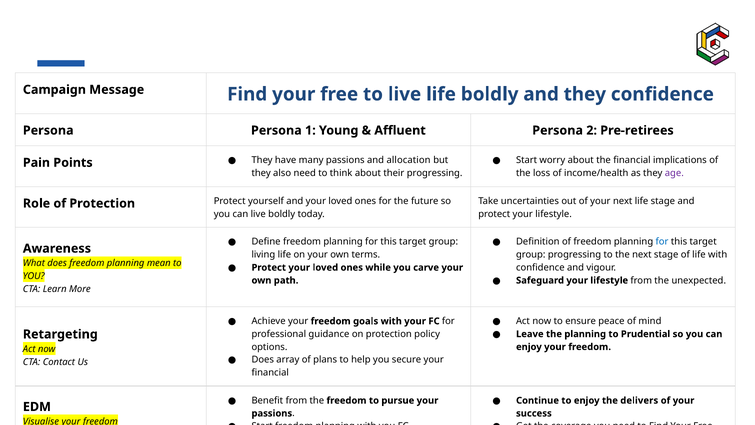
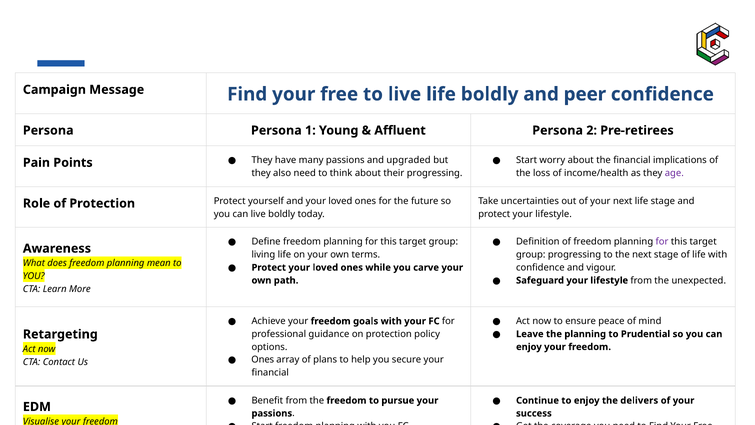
and they: they -> peer
allocation: allocation -> upgraded
for at (662, 242) colour: blue -> purple
Does at (263, 359): Does -> Ones
